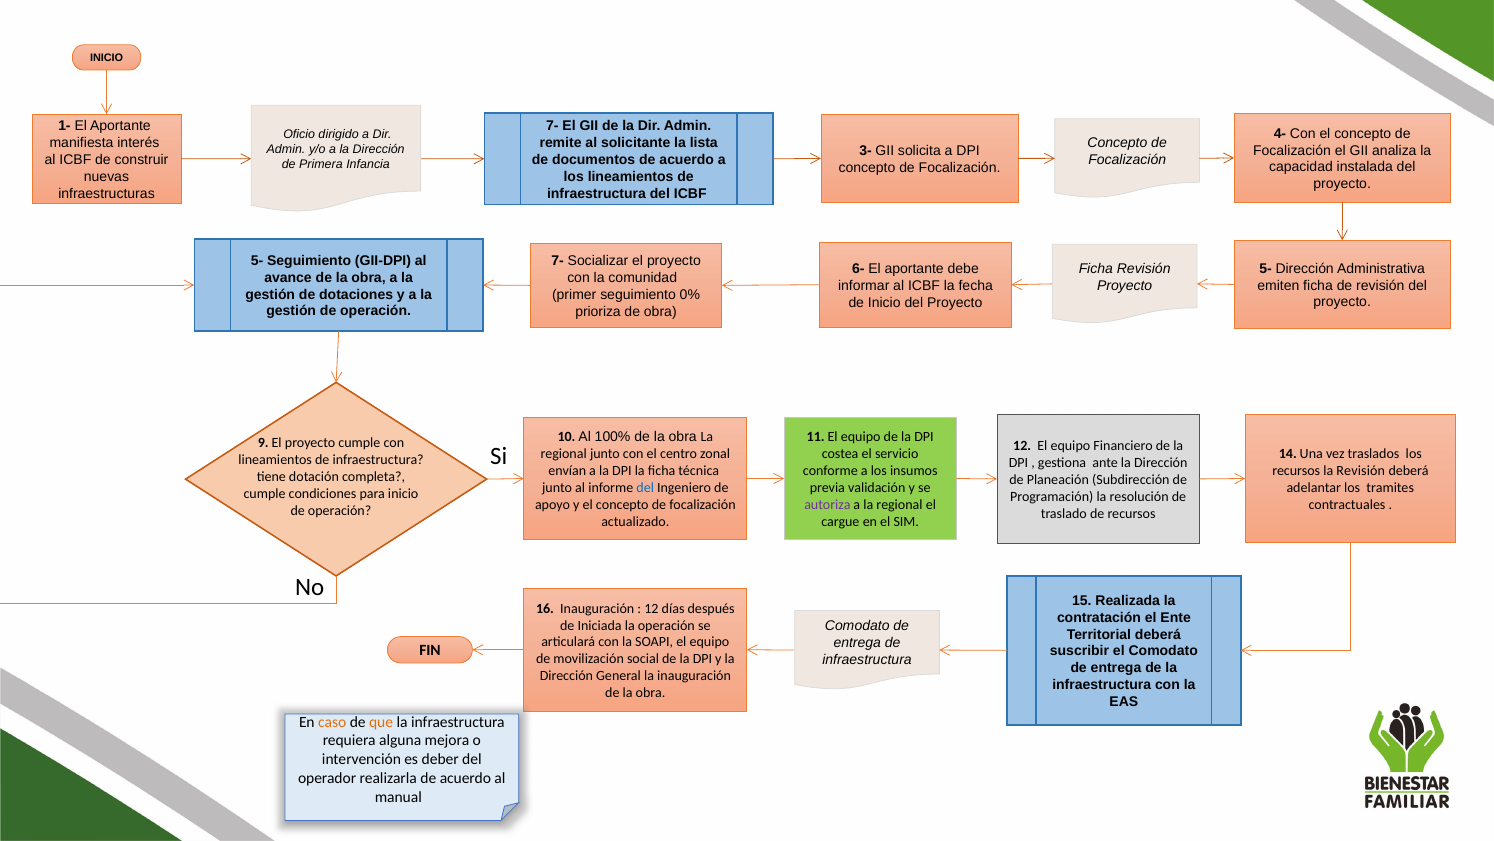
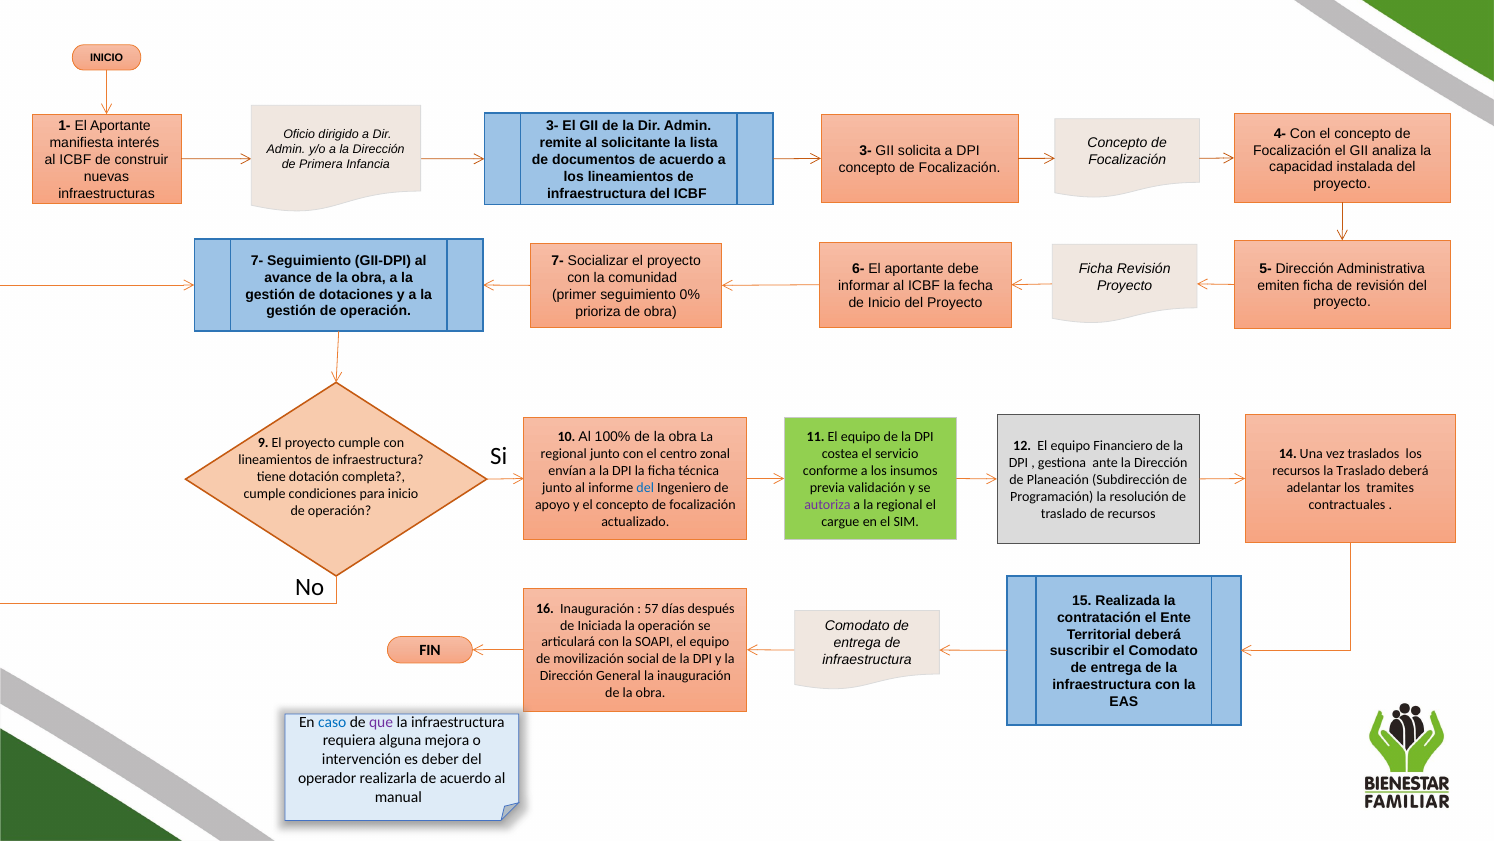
7- at (552, 126): 7- -> 3-
5- at (257, 260): 5- -> 7-
la Revisión: Revisión -> Traslado
12 at (651, 608): 12 -> 57
caso colour: orange -> blue
que colour: orange -> purple
